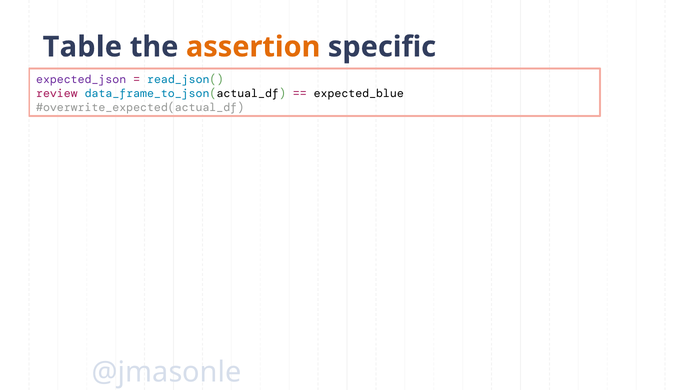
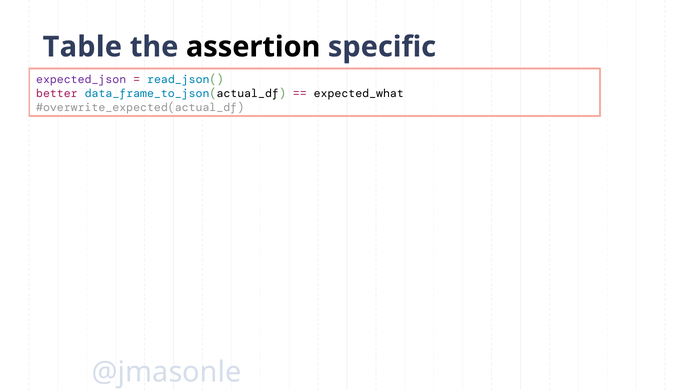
assertion colour: orange -> black
review: review -> better
expected_blue: expected_blue -> expected_what
